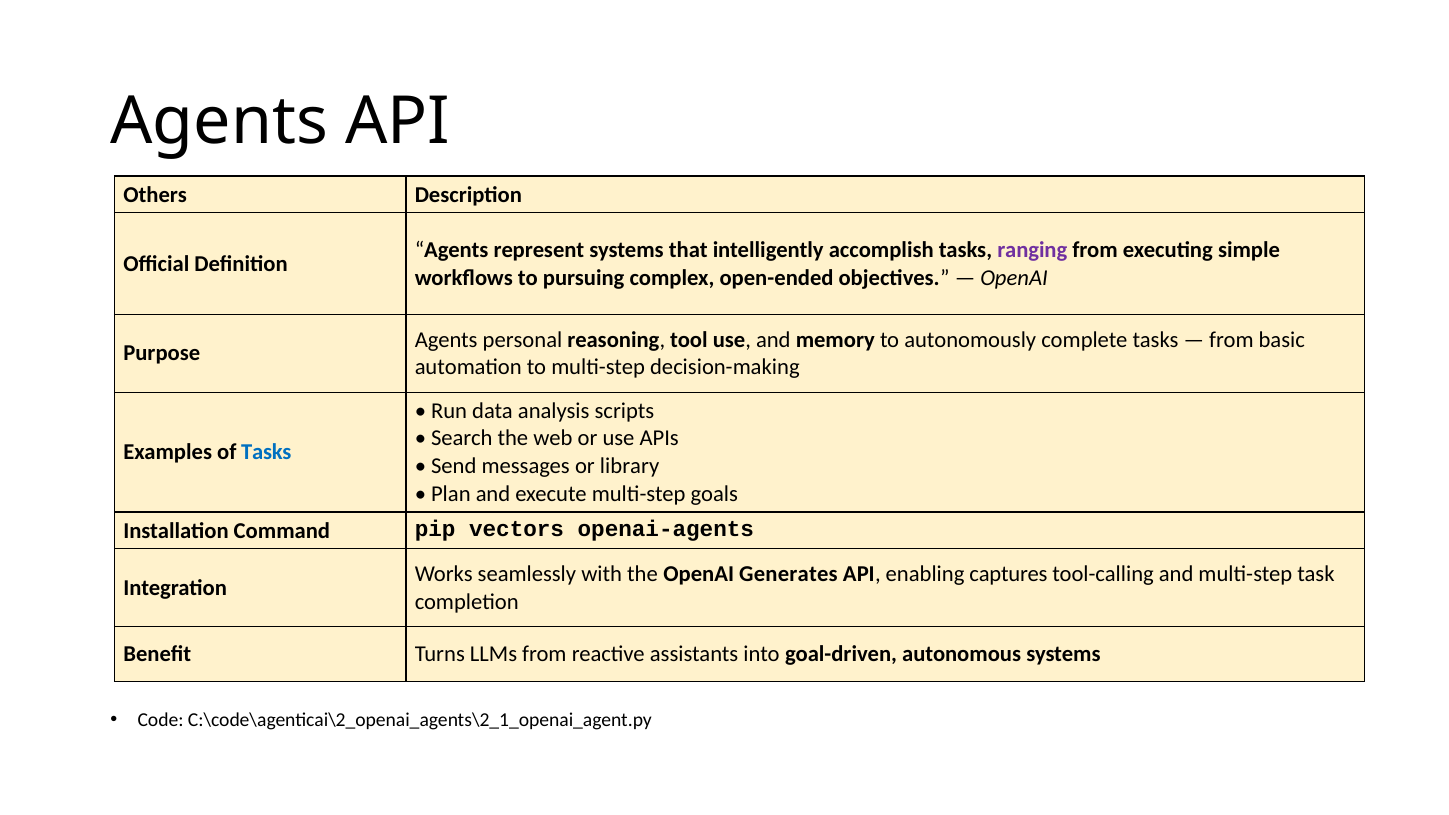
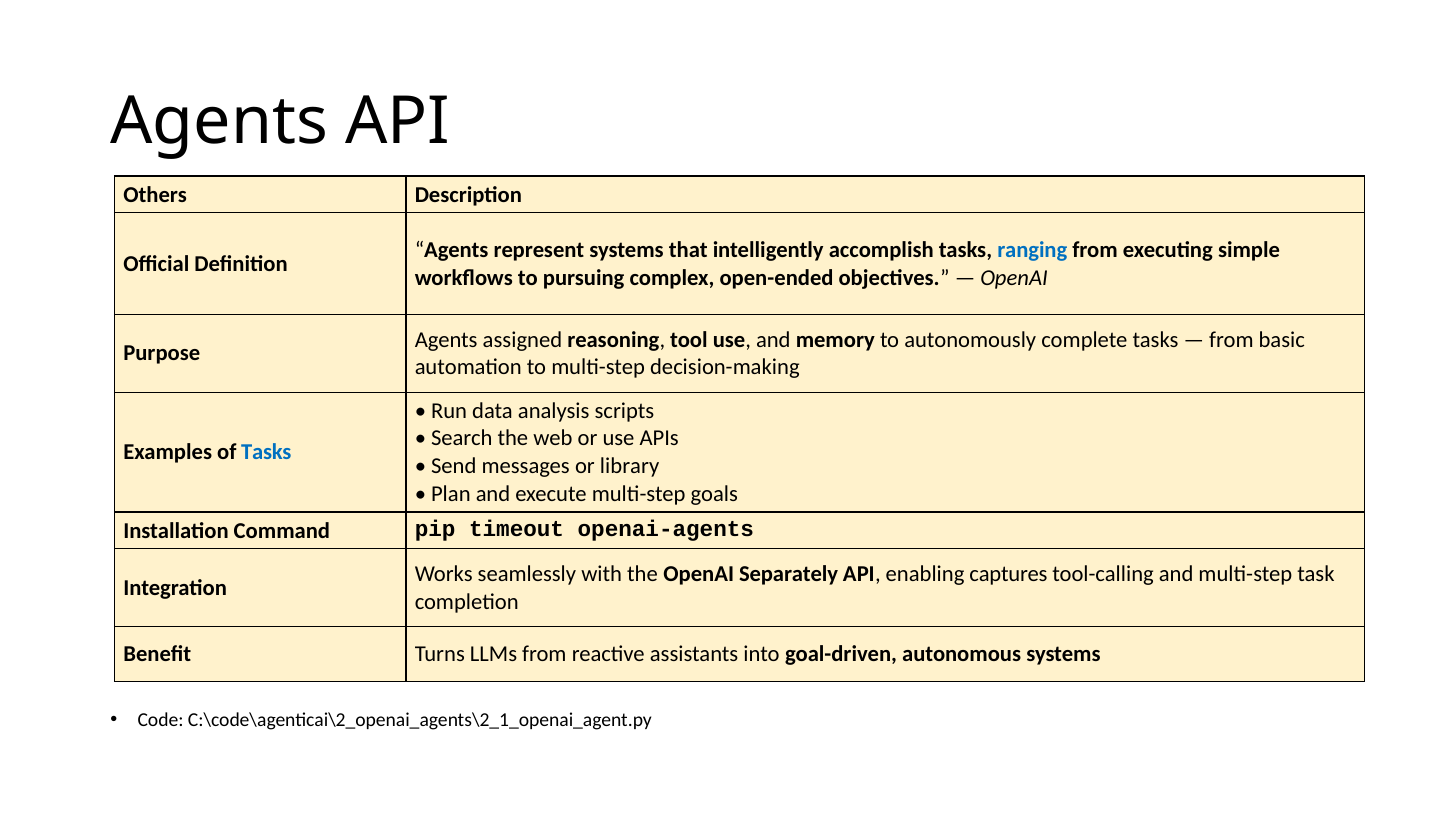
ranging colour: purple -> blue
personal: personal -> assigned
vectors: vectors -> timeout
Generates: Generates -> Separately
